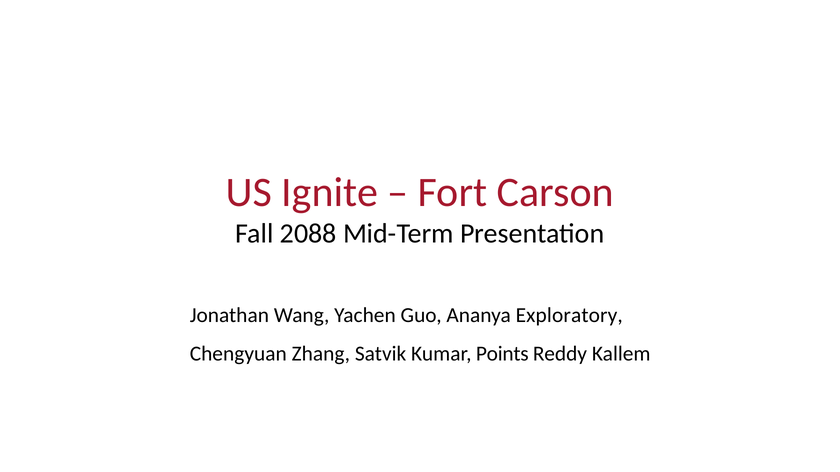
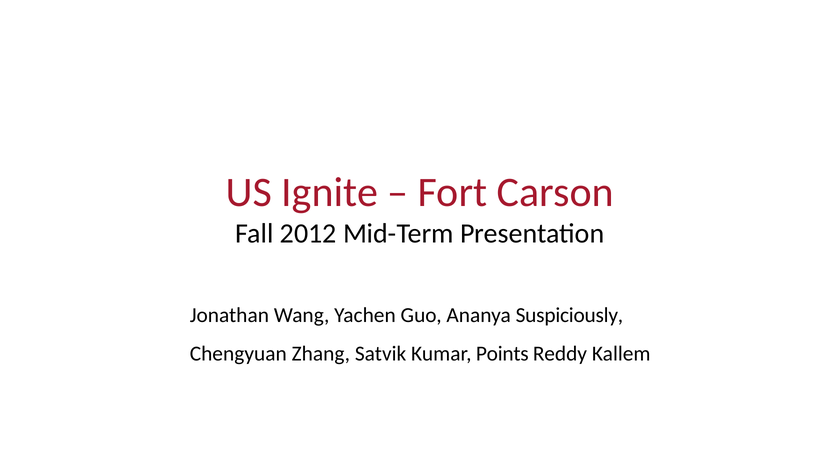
2088: 2088 -> 2012
Exploratory: Exploratory -> Suspiciously
